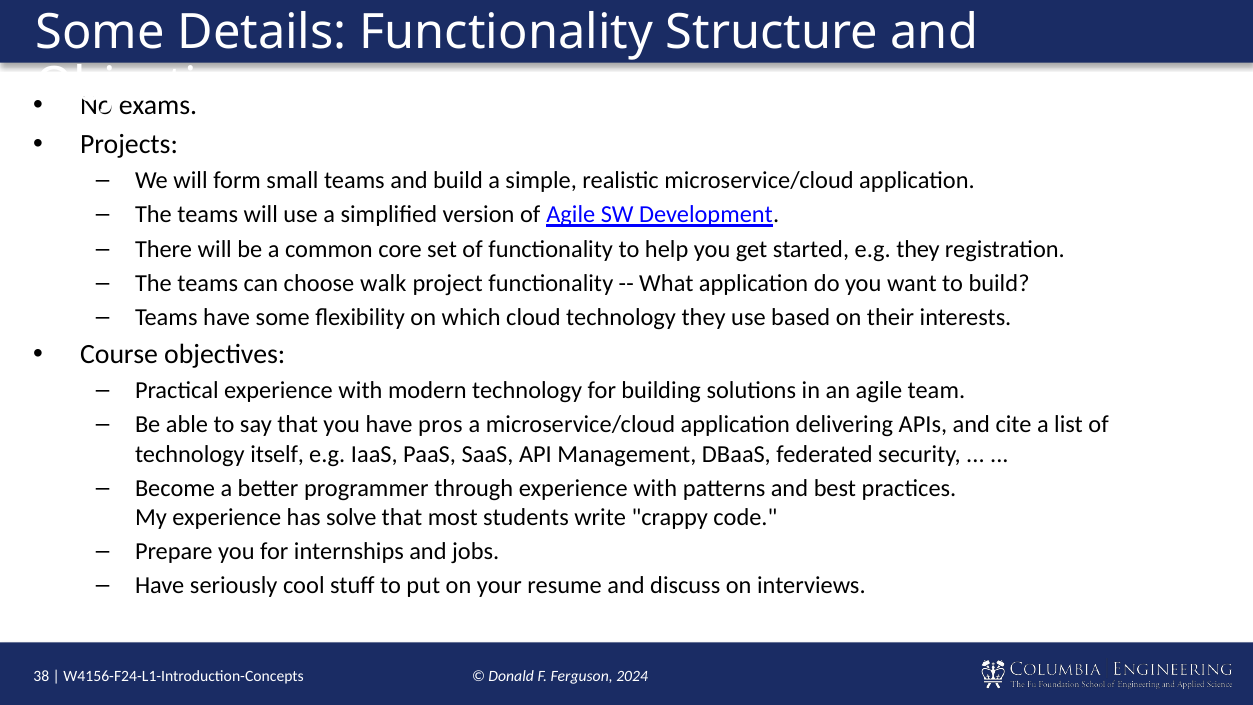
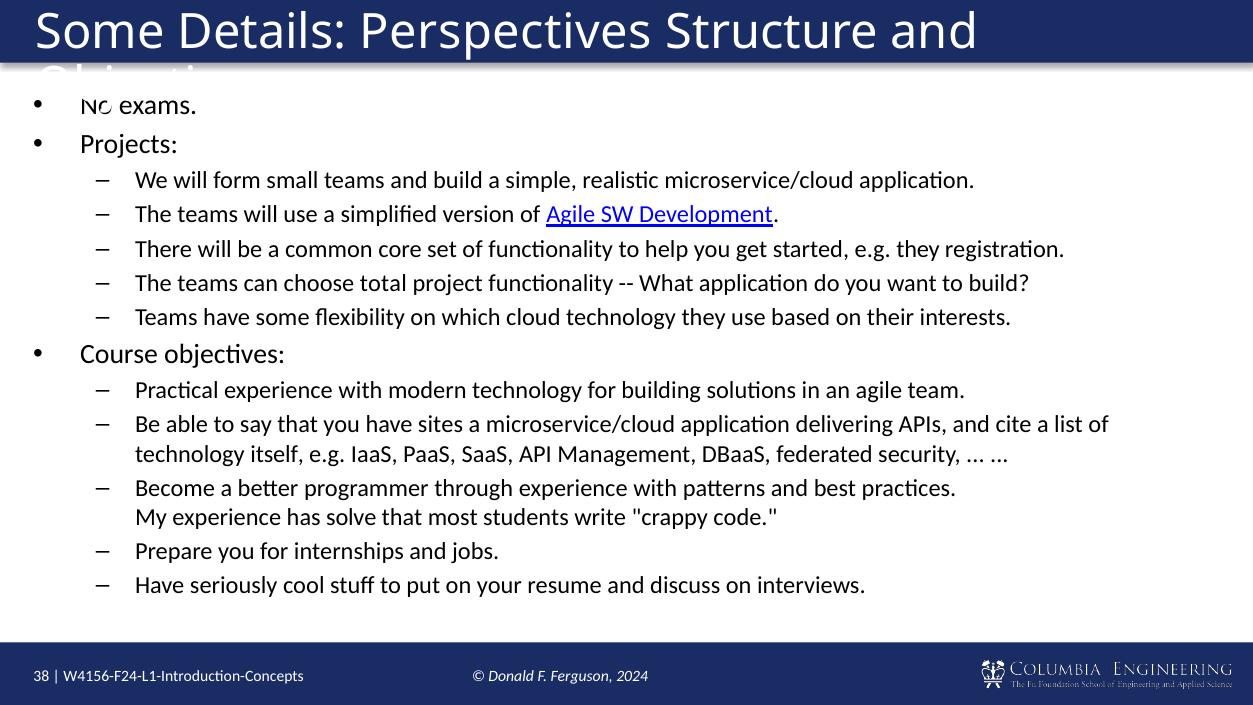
Details Functionality: Functionality -> Perspectives
walk: walk -> total
pros: pros -> sites
